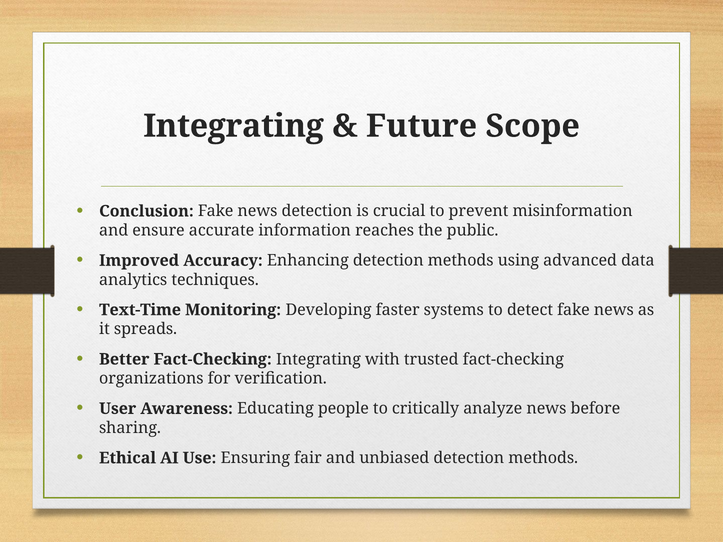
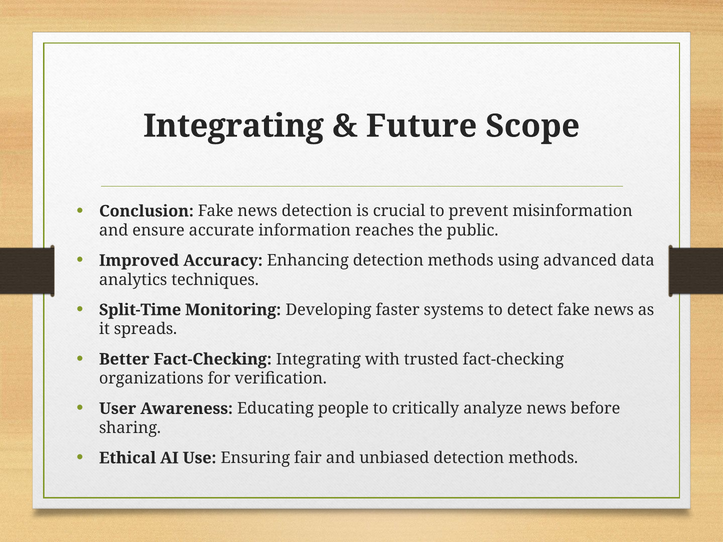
Text-Time: Text-Time -> Split-Time
